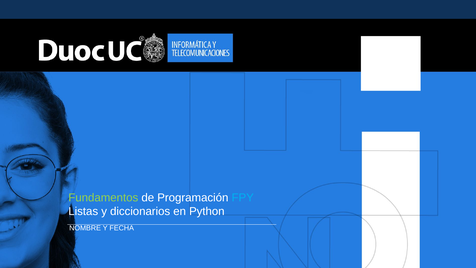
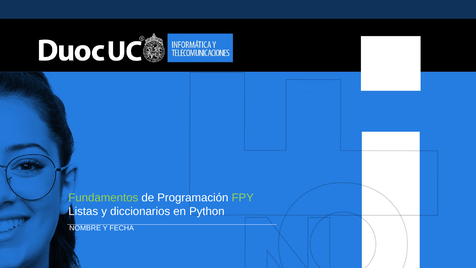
FPY colour: light blue -> light green
